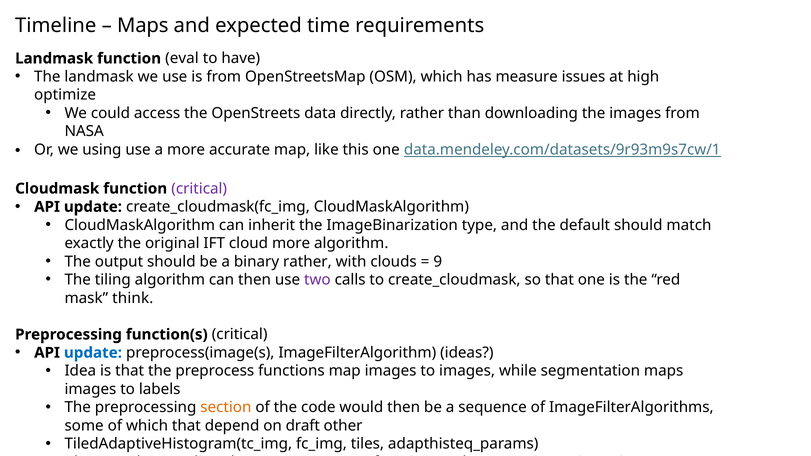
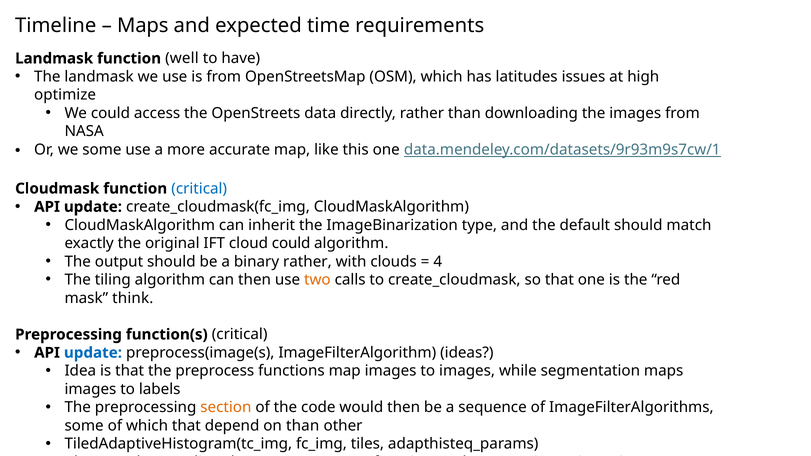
eval: eval -> well
measure: measure -> latitudes
we using: using -> some
critical at (199, 189) colour: purple -> blue
cloud more: more -> could
9: 9 -> 4
two colour: purple -> orange
on draft: draft -> than
